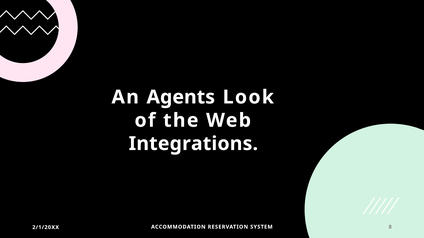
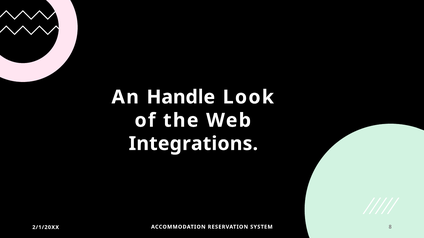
Agents: Agents -> Handle
